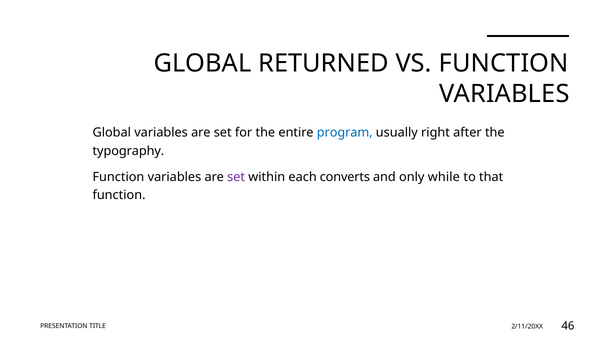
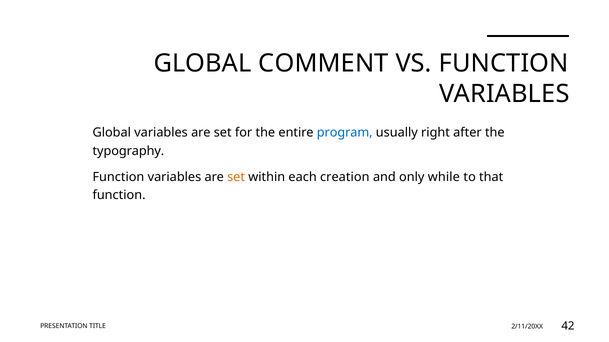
RETURNED: RETURNED -> COMMENT
set at (236, 177) colour: purple -> orange
converts: converts -> creation
46: 46 -> 42
